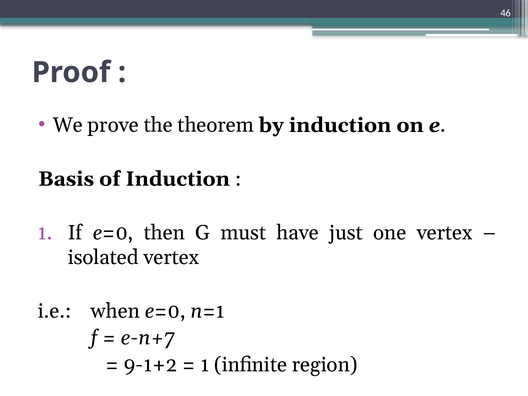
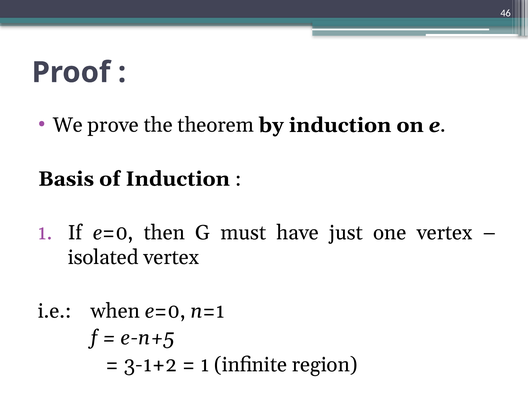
e-n+7: e-n+7 -> e-n+5
9-1+2: 9-1+2 -> 3-1+2
